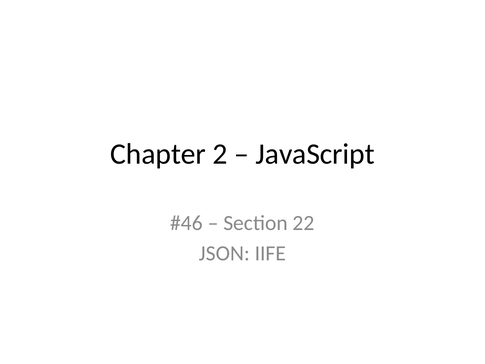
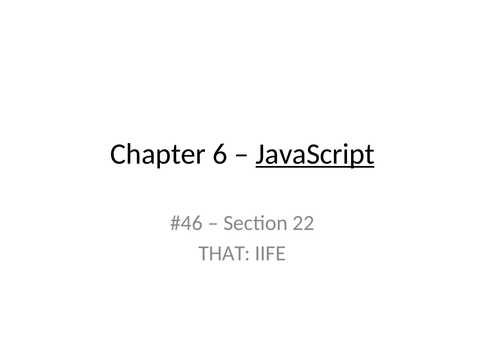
2: 2 -> 6
JavaScript underline: none -> present
JSON: JSON -> THAT
